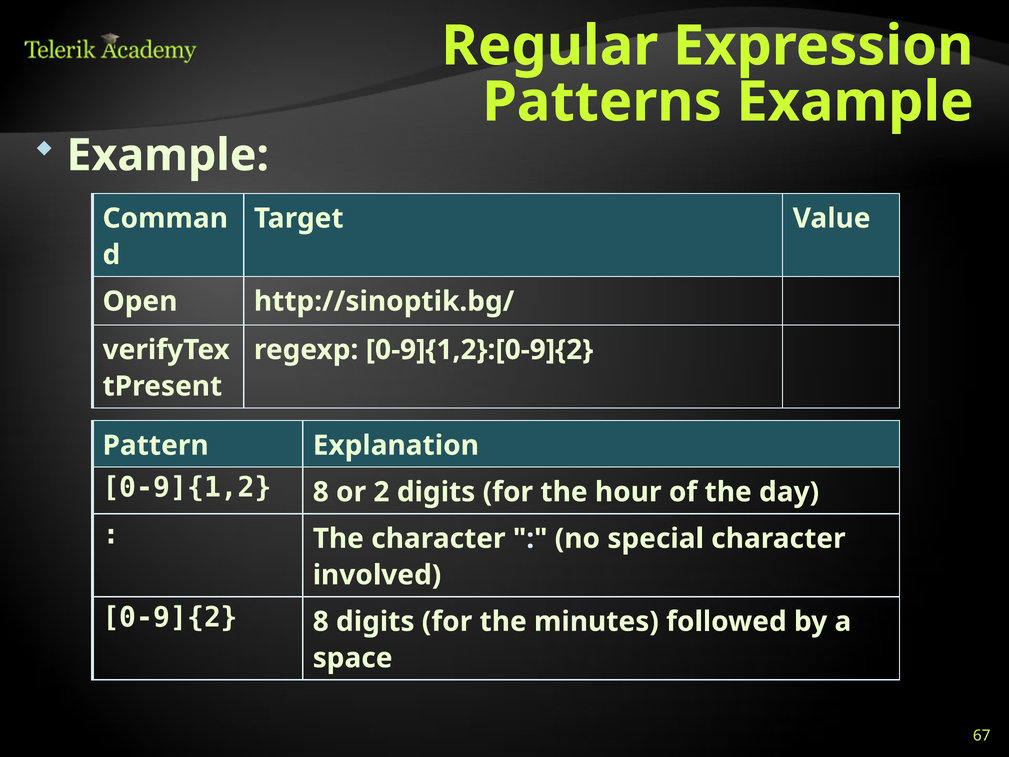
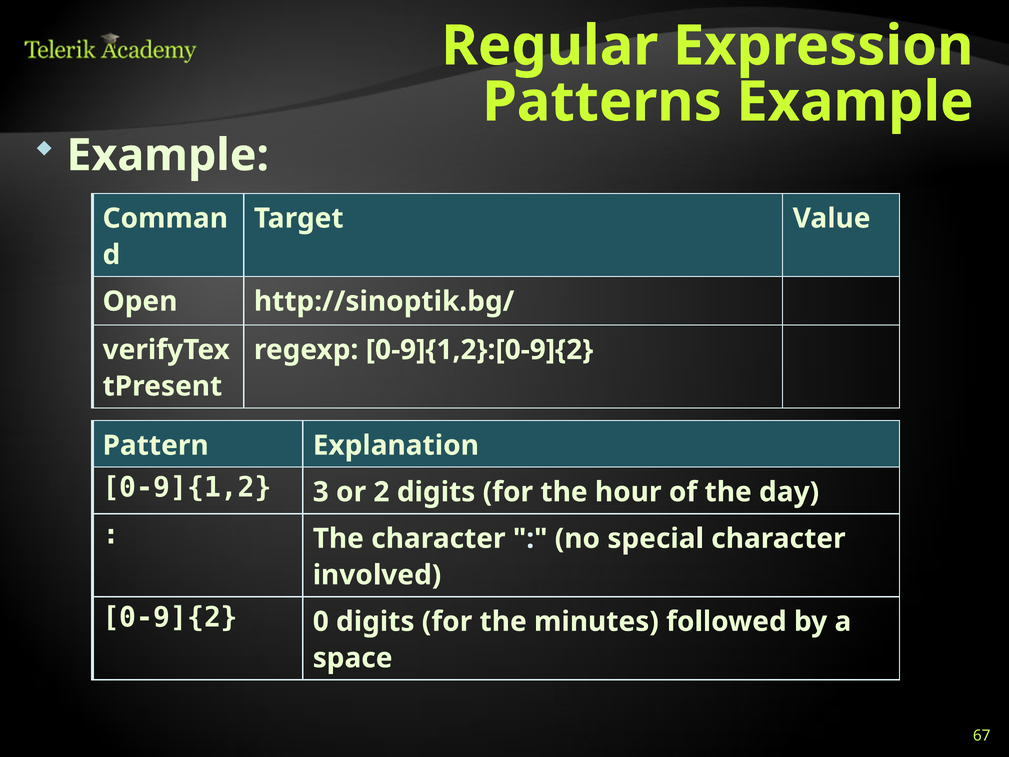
0-9]{1,2 8: 8 -> 3
0-9]{2 8: 8 -> 0
